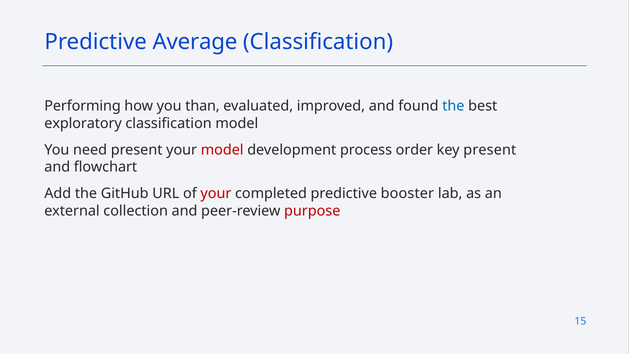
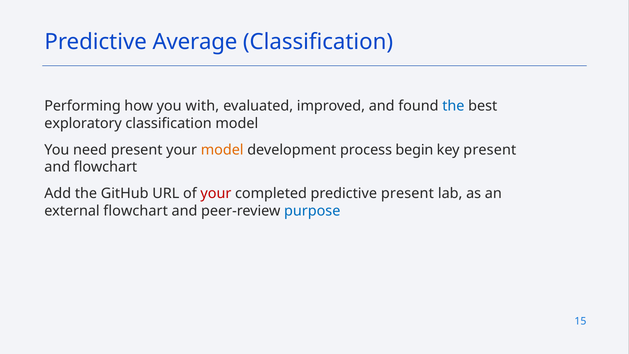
than: than -> with
model at (222, 150) colour: red -> orange
order: order -> begin
predictive booster: booster -> present
external collection: collection -> flowchart
purpose colour: red -> blue
